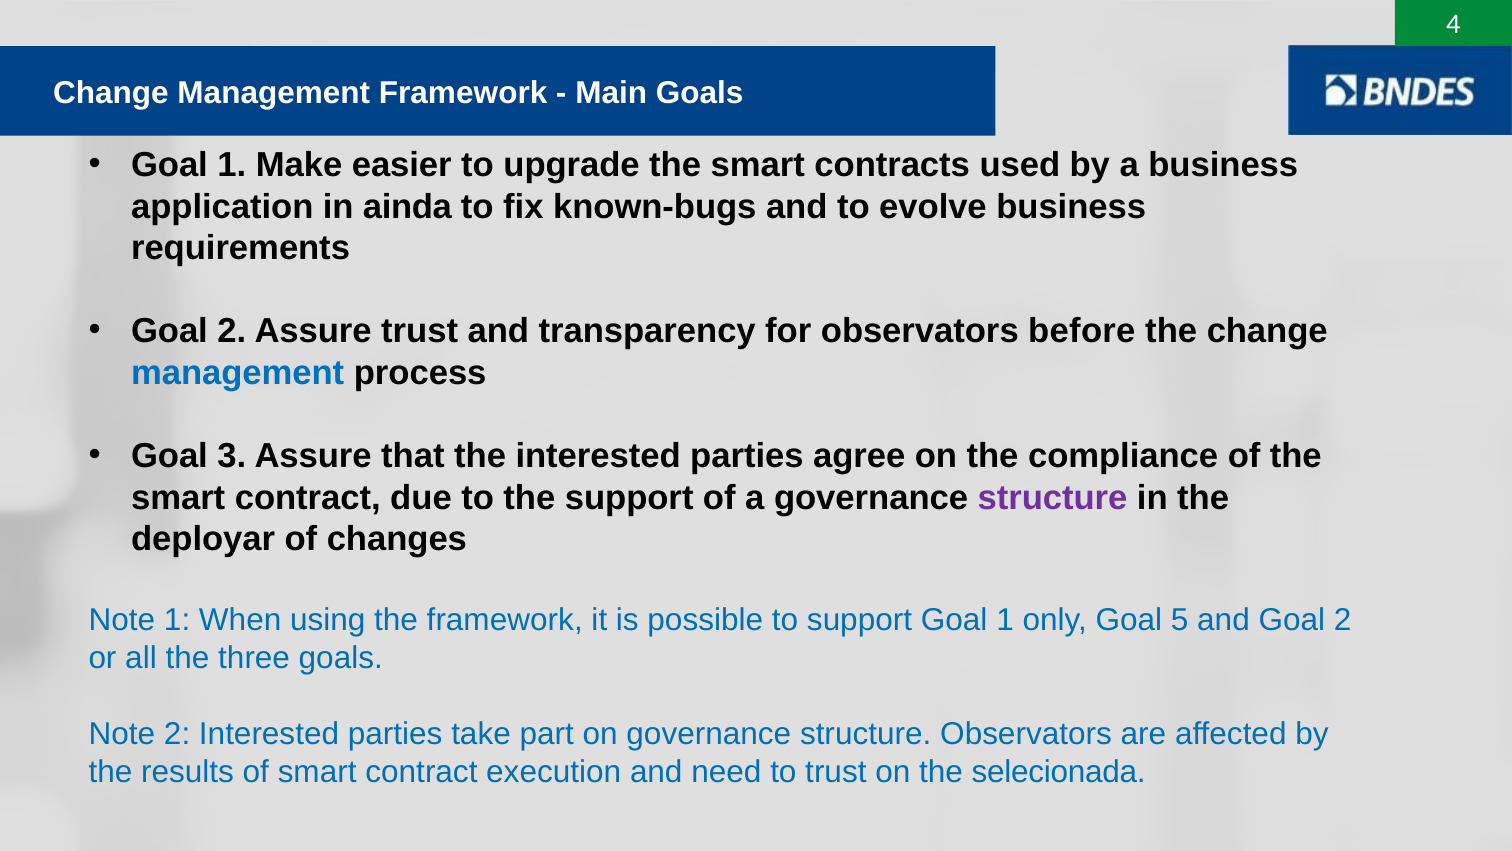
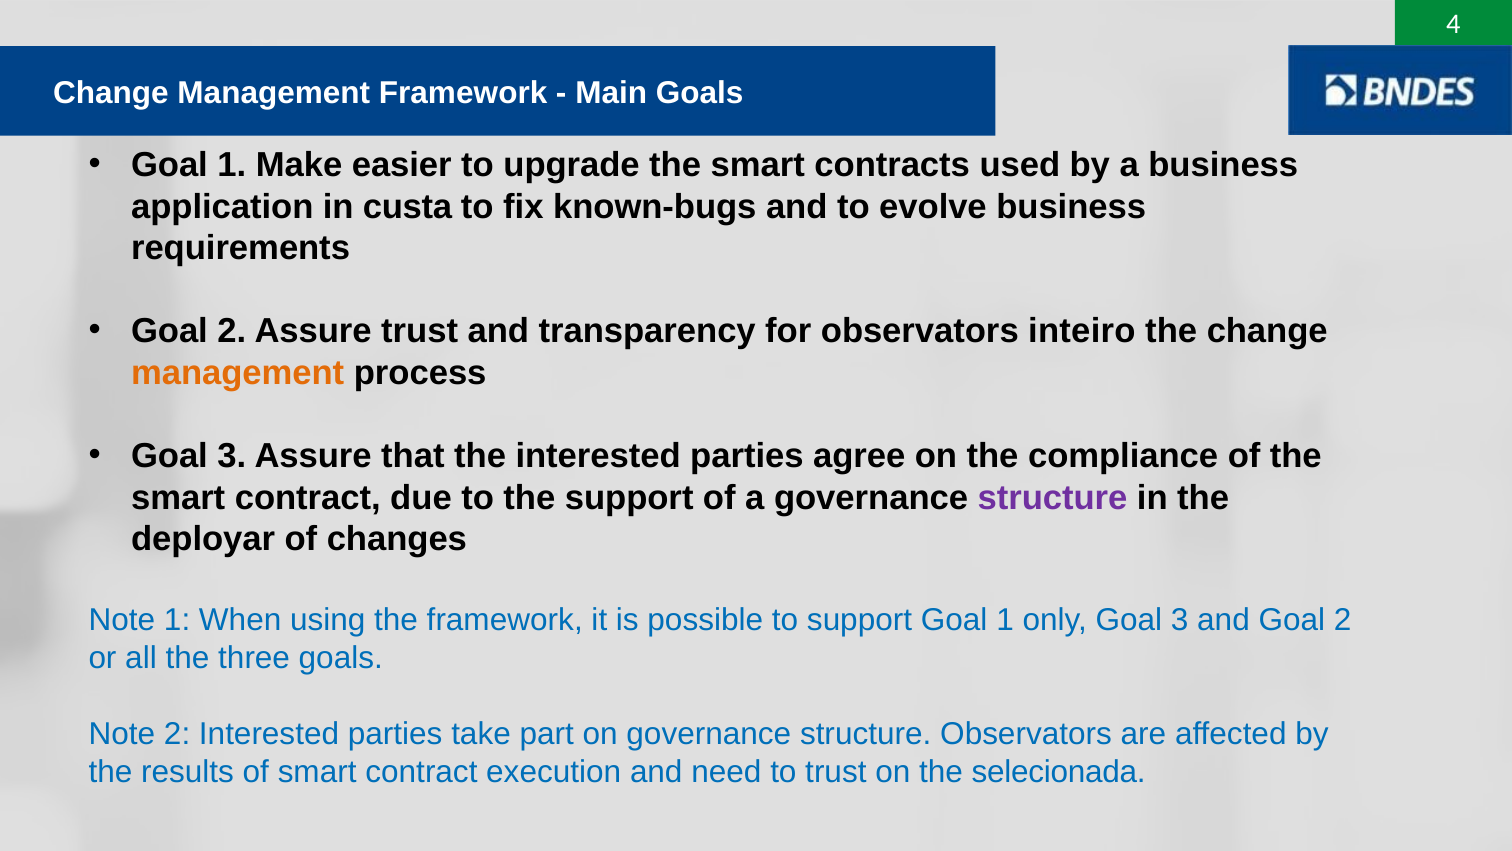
ainda: ainda -> custa
before: before -> inteiro
management at (238, 373) colour: blue -> orange
only Goal 5: 5 -> 3
